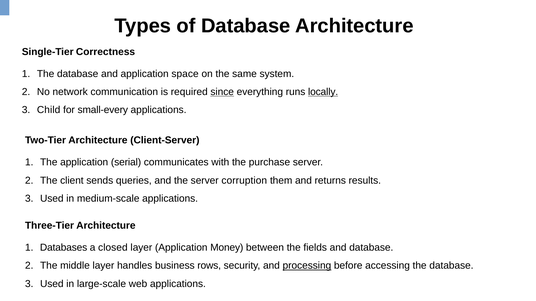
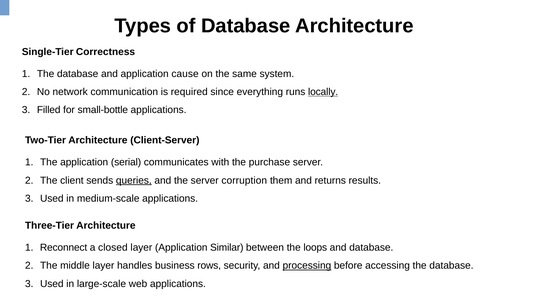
space: space -> cause
since underline: present -> none
Child: Child -> Filled
small-every: small-every -> small-bottle
queries underline: none -> present
Databases: Databases -> Reconnect
Money: Money -> Similar
fields: fields -> loops
